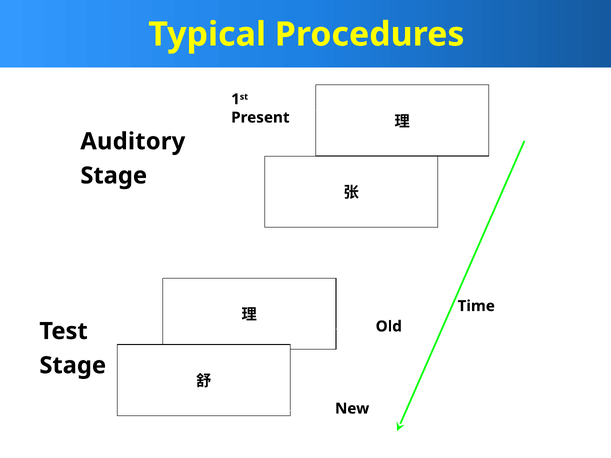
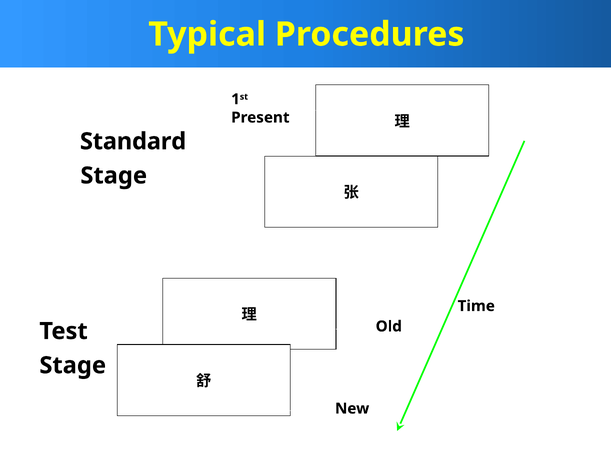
Auditory: Auditory -> Standard
